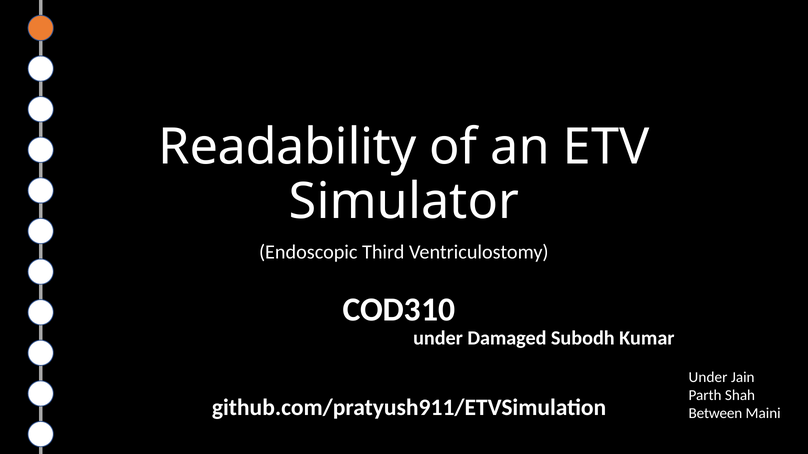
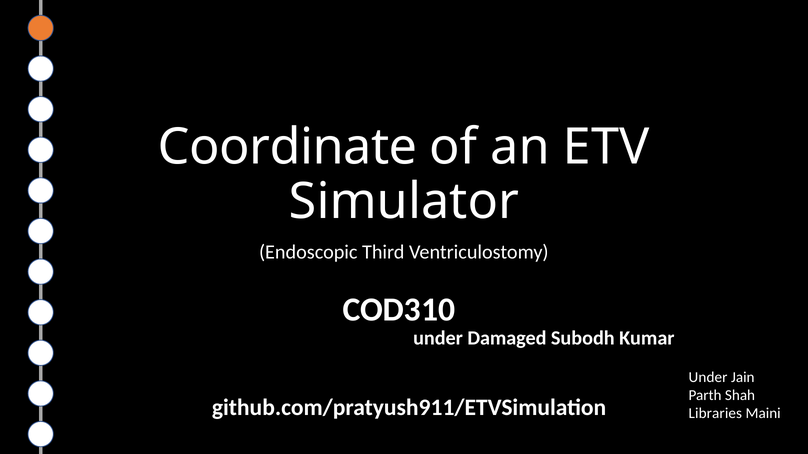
Readability: Readability -> Coordinate
Between: Between -> Libraries
